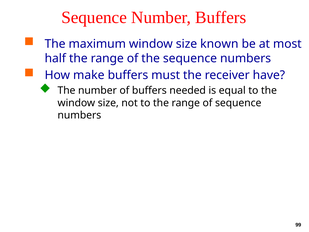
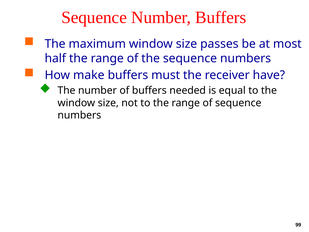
known: known -> passes
